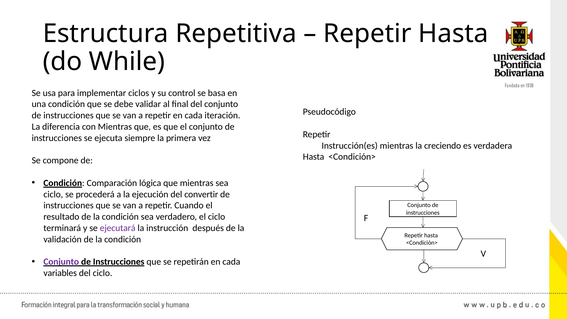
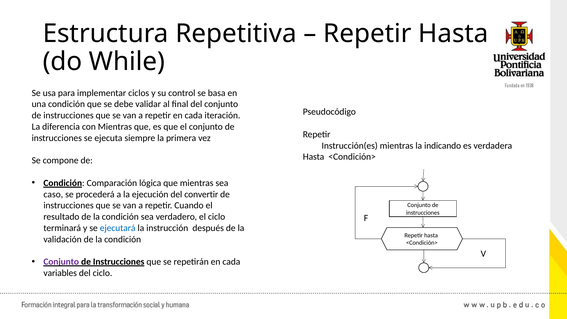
creciendo: creciendo -> indicando
ciclo at (53, 194): ciclo -> caso
ejecutará colour: purple -> blue
